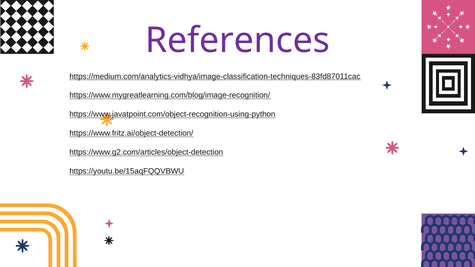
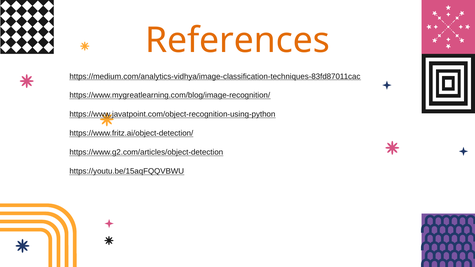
References colour: purple -> orange
